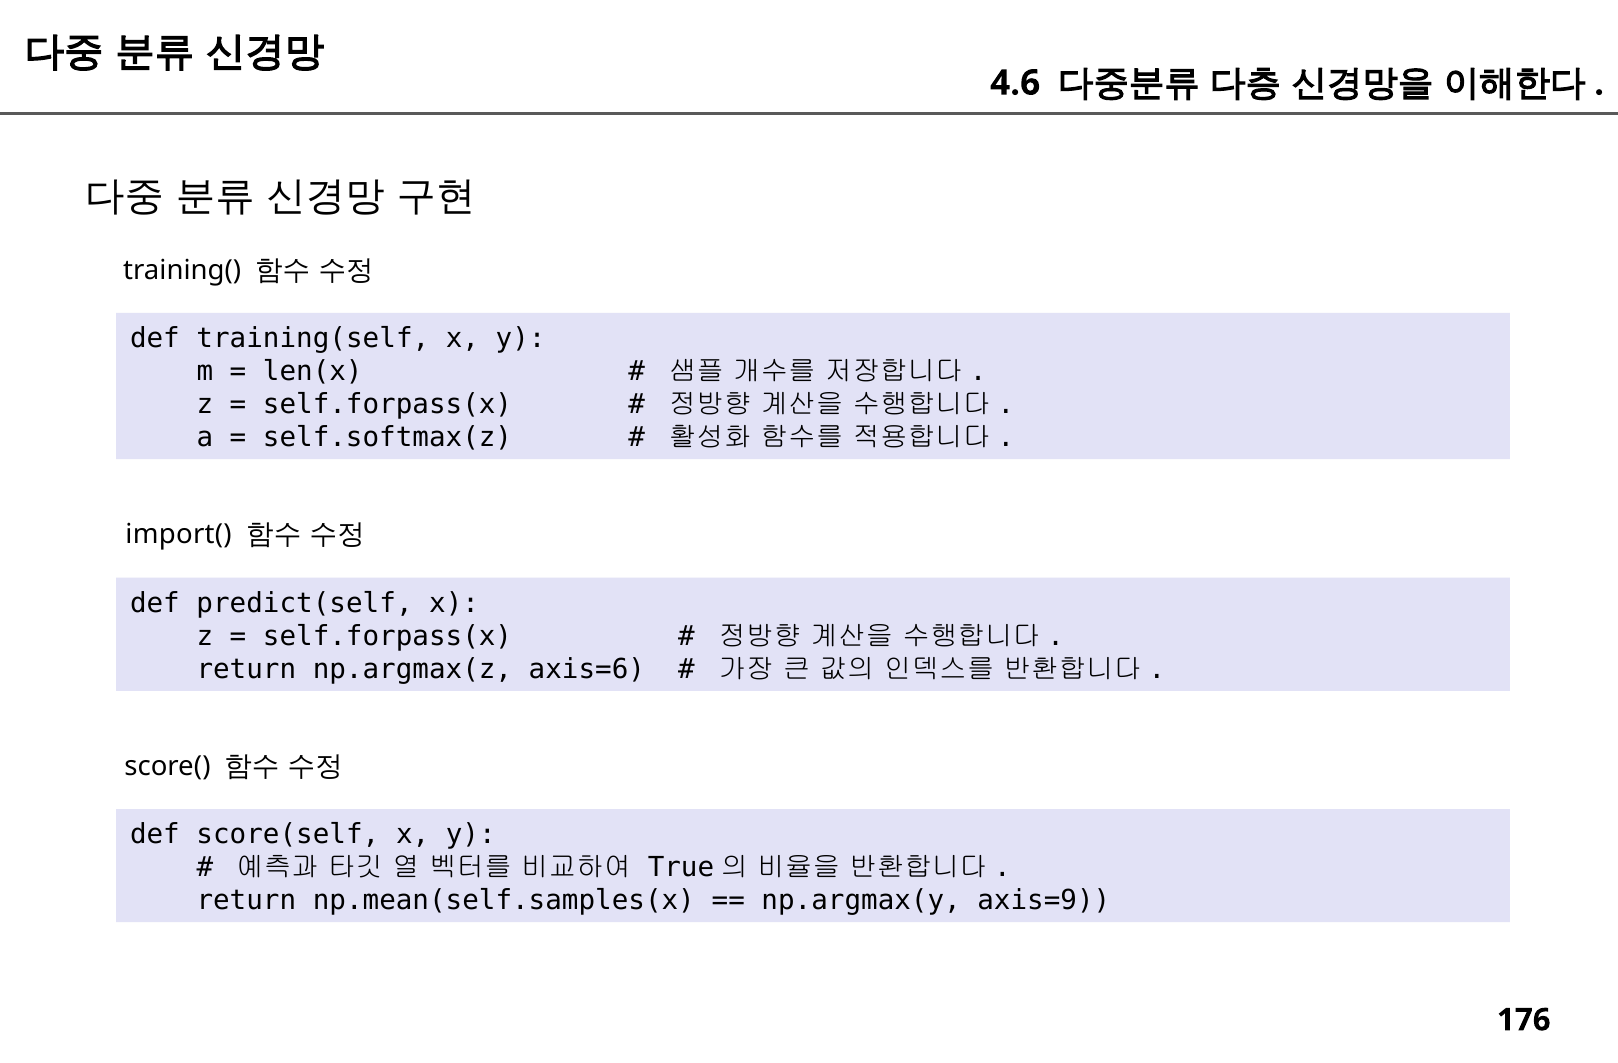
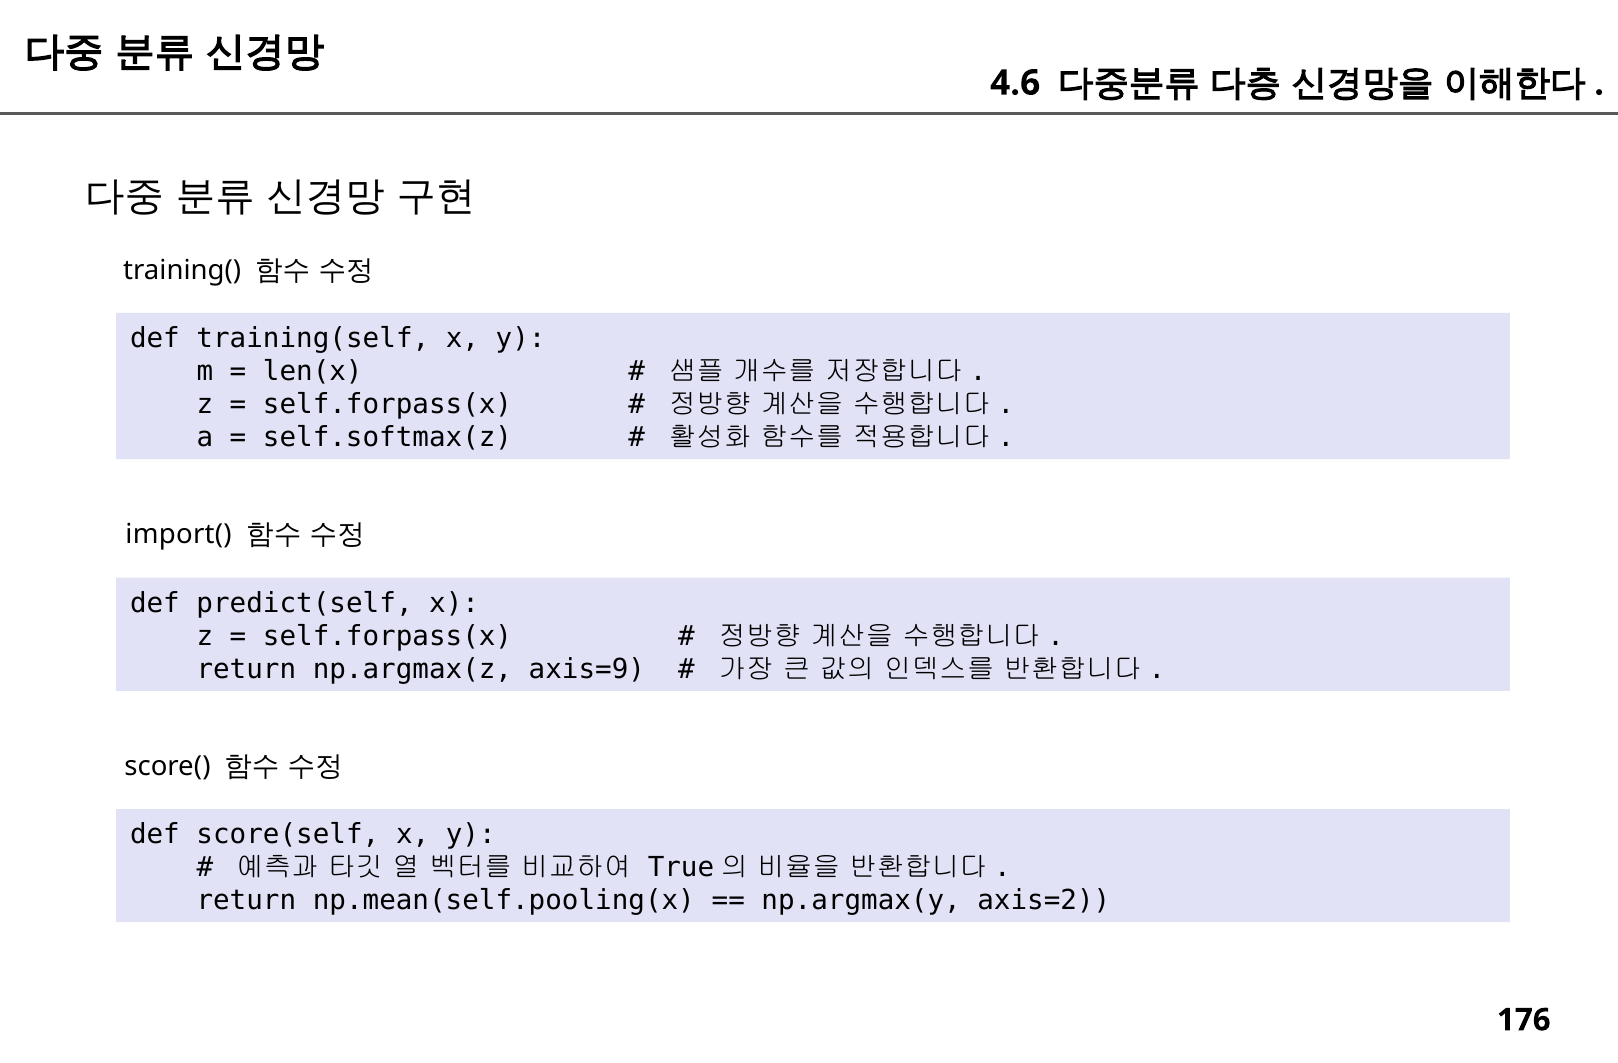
axis=6: axis=6 -> axis=9
np.mean(self.samples(x: np.mean(self.samples(x -> np.mean(self.pooling(x
axis=9: axis=9 -> axis=2
